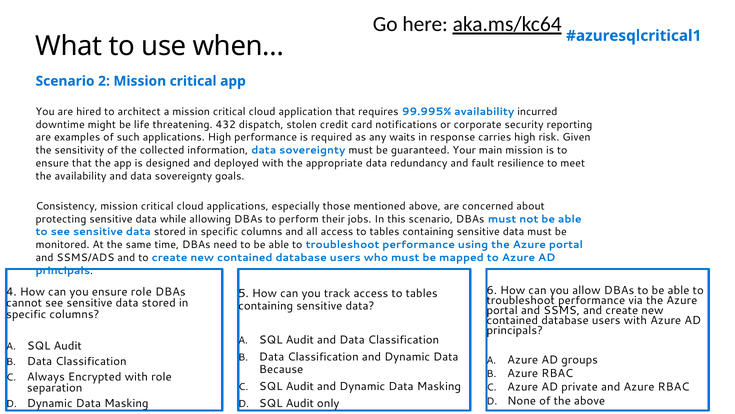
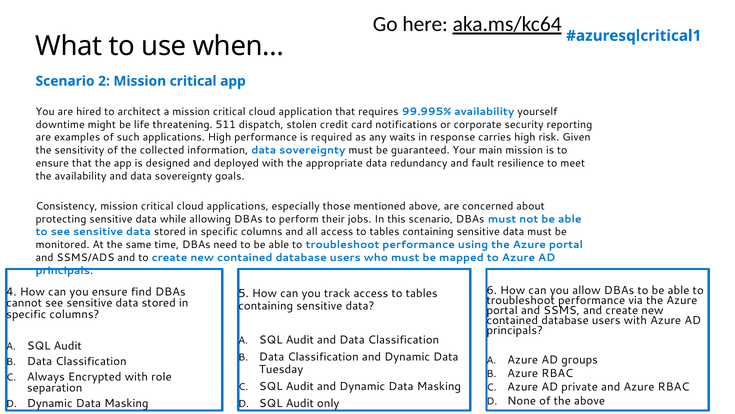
incurred: incurred -> yourself
432: 432 -> 511
ensure role: role -> find
Because: Because -> Tuesday
